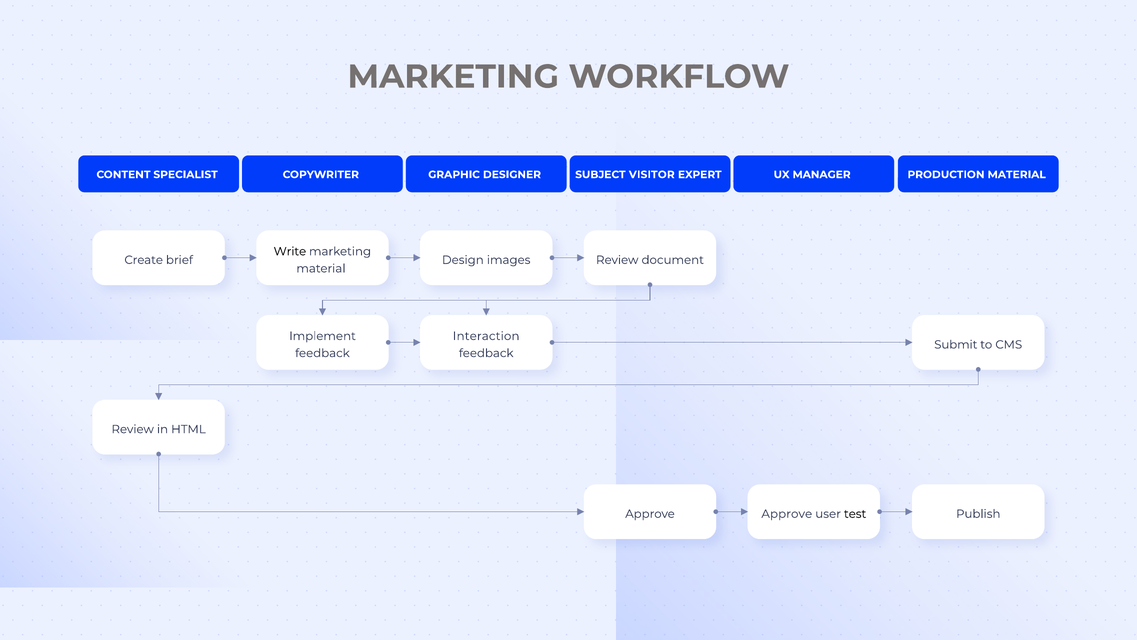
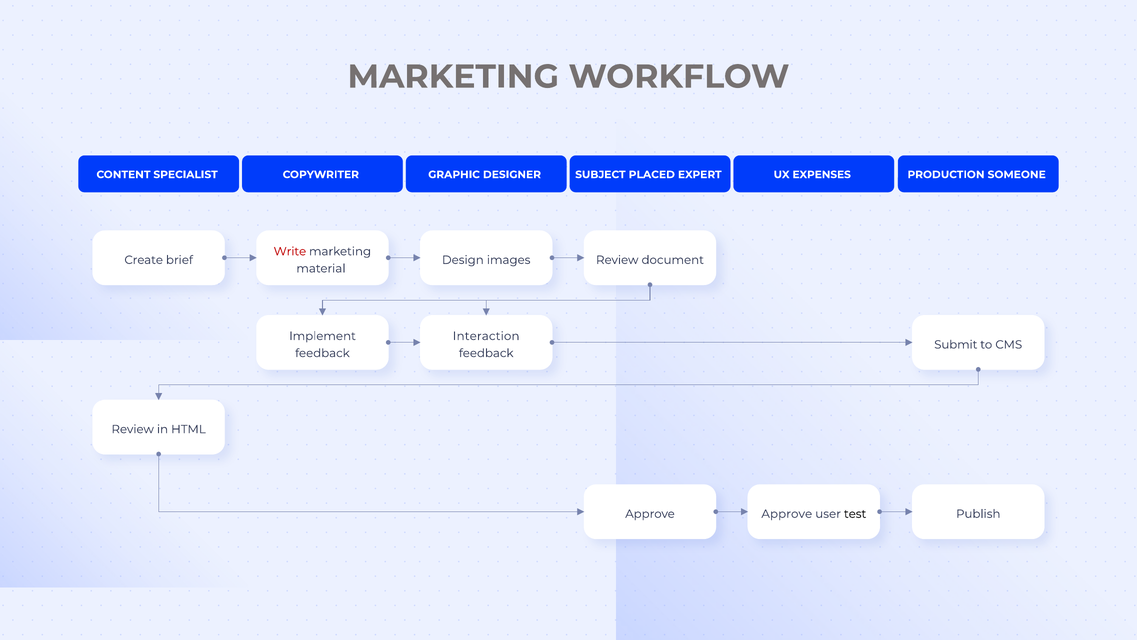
VISITOR: VISITOR -> PLACED
MANAGER: MANAGER -> EXPENSES
PRODUCTION MATERIAL: MATERIAL -> SOMEONE
Write colour: black -> red
